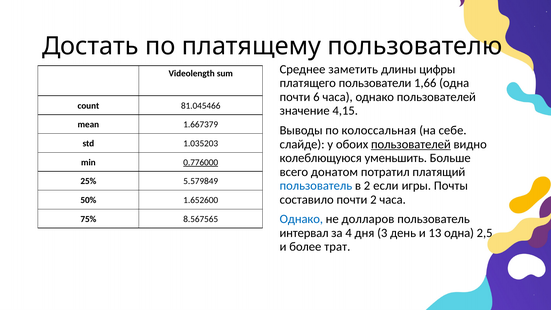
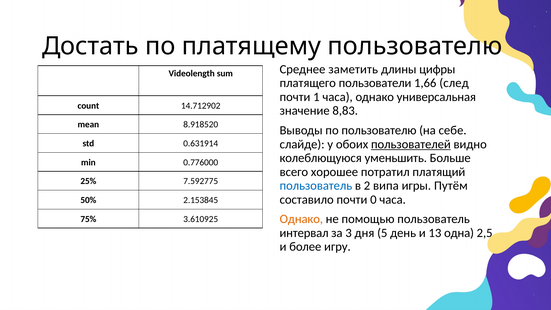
1,66 одна: одна -> след
6: 6 -> 1
однако пользователей: пользователей -> универсальная
81.045466: 81.045466 -> 14.712902
4,15: 4,15 -> 8,83
1.667379: 1.667379 -> 8.918520
по колоссальная: колоссальная -> пользователю
1.035203: 1.035203 -> 0.631914
0.776000 underline: present -> none
донатом: донатом -> хорошее
5.579849: 5.579849 -> 7.592775
если: если -> випа
Почты: Почты -> Путём
почти 2: 2 -> 0
1.652600: 1.652600 -> 2.153845
Однако at (301, 219) colour: blue -> orange
долларов: долларов -> помощью
8.567565: 8.567565 -> 3.610925
4: 4 -> 3
3: 3 -> 5
трат: трат -> игру
